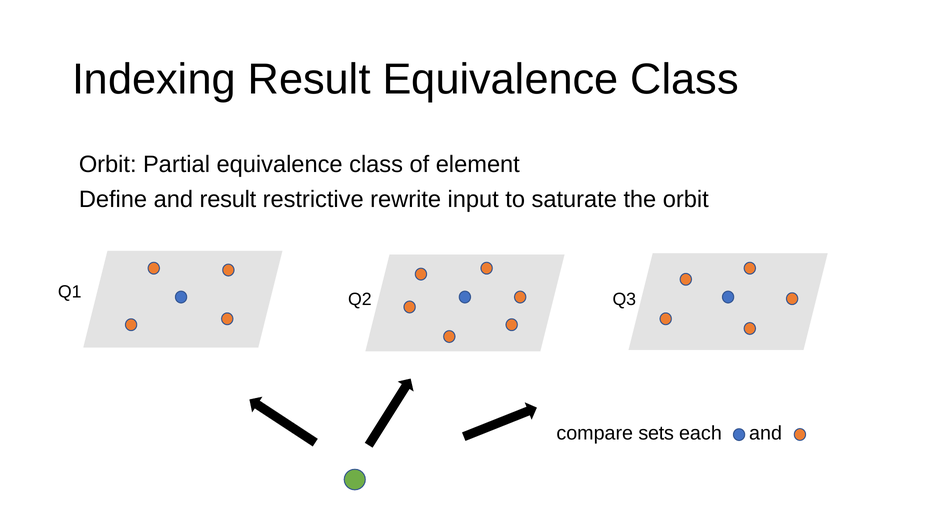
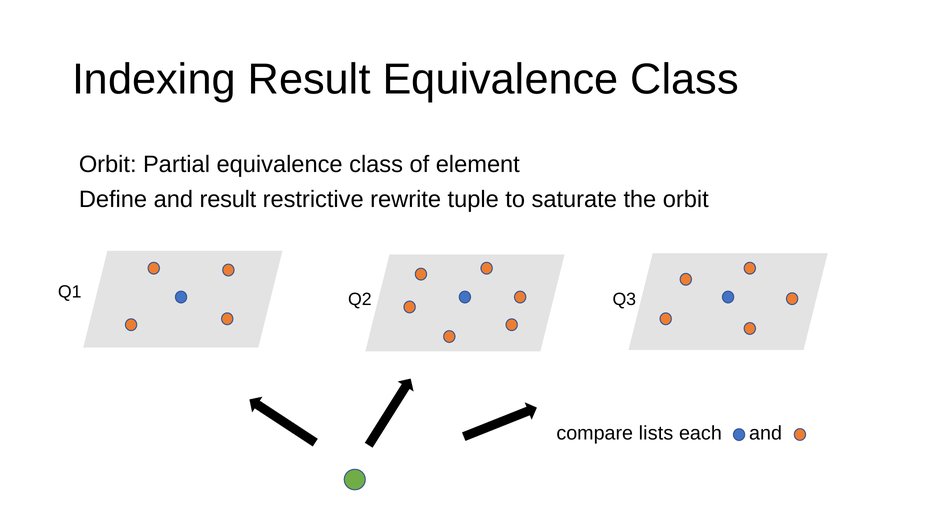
input: input -> tuple
sets: sets -> lists
